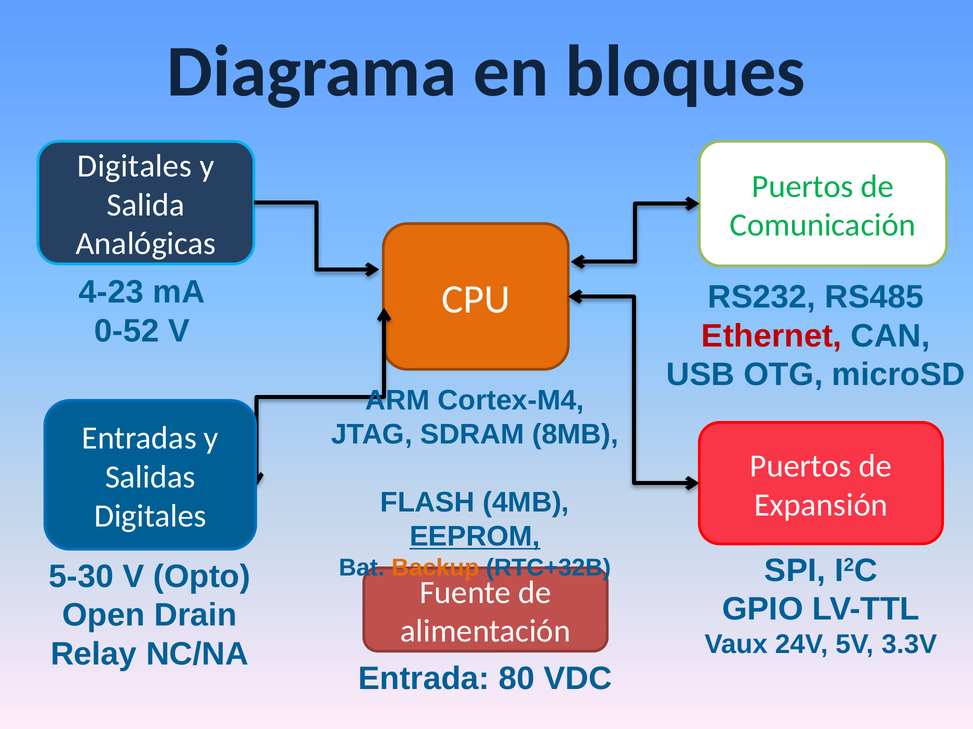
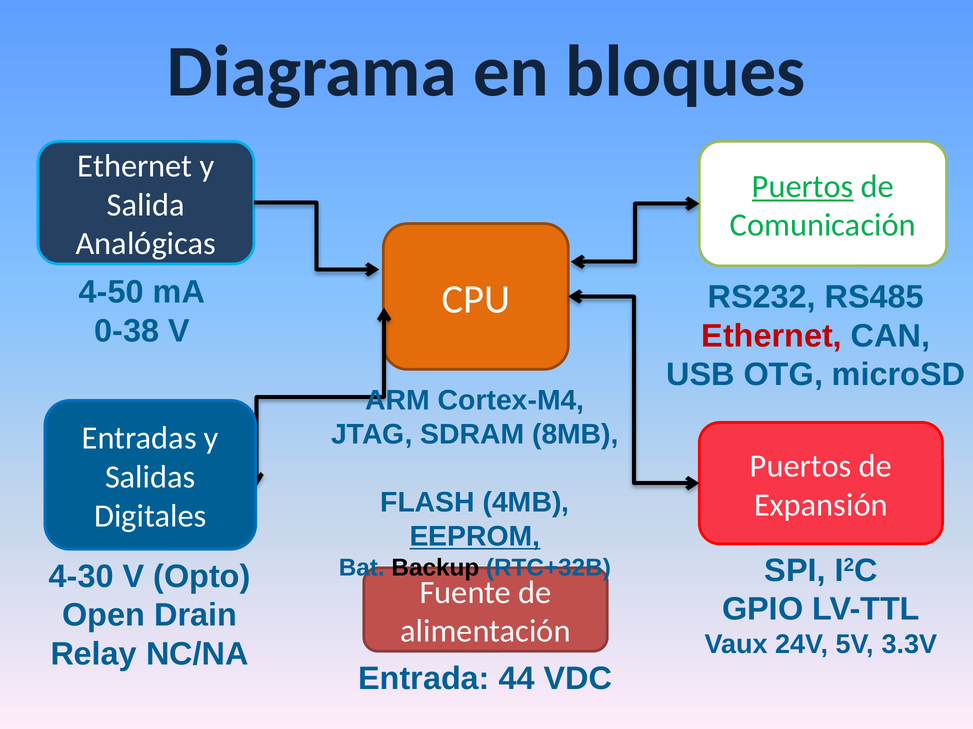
Digitales at (135, 166): Digitales -> Ethernet
Puertos at (803, 187) underline: none -> present
4-23: 4-23 -> 4-50
0-52: 0-52 -> 0-38
Backup colour: orange -> black
5-30: 5-30 -> 4-30
80: 80 -> 44
